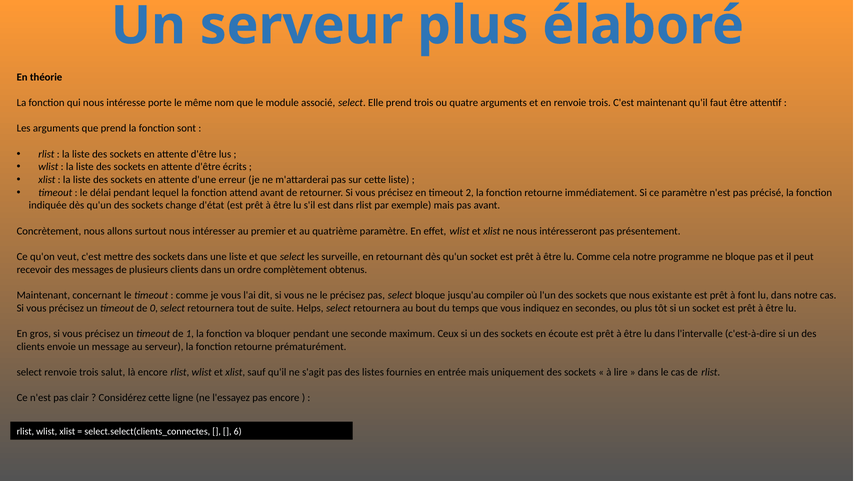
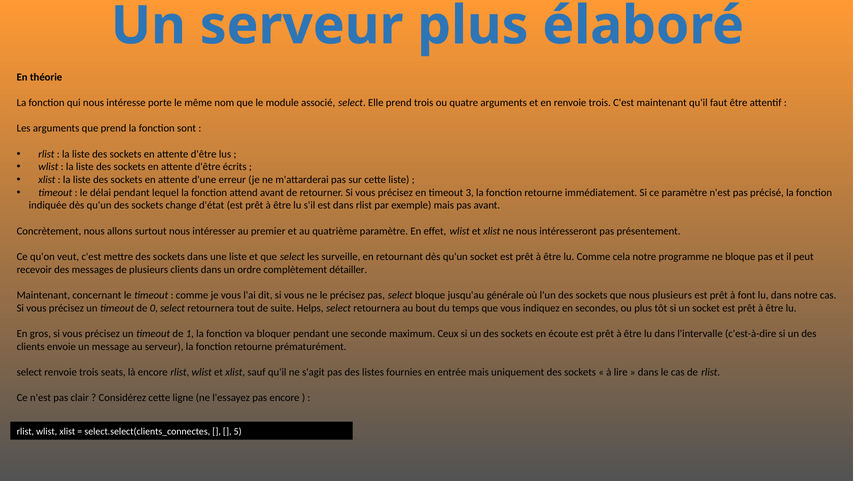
2: 2 -> 3
obtenus: obtenus -> détailler
compiler: compiler -> générale
nous existante: existante -> plusieurs
salut: salut -> seats
6: 6 -> 5
